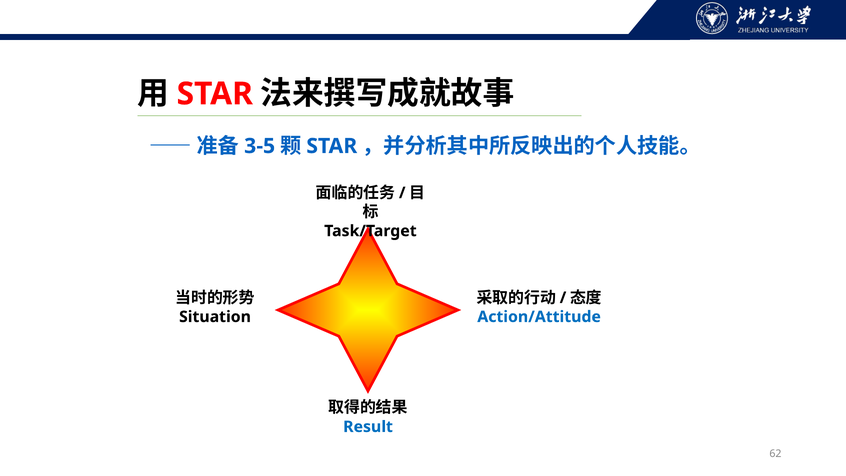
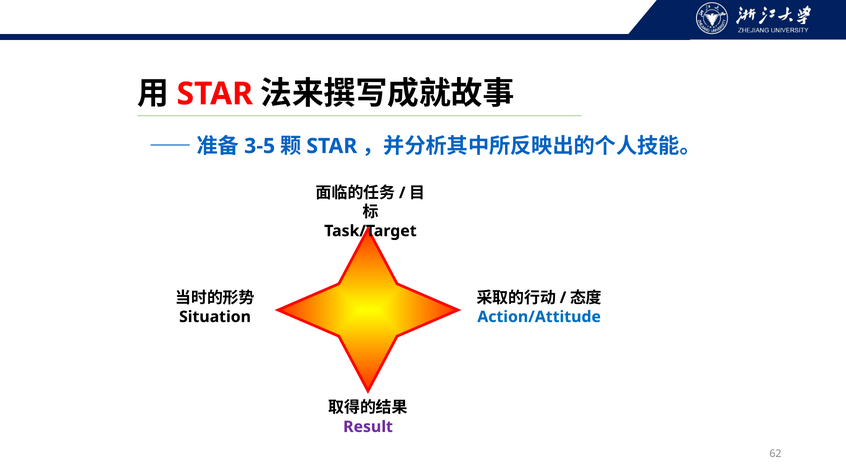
Result colour: blue -> purple
